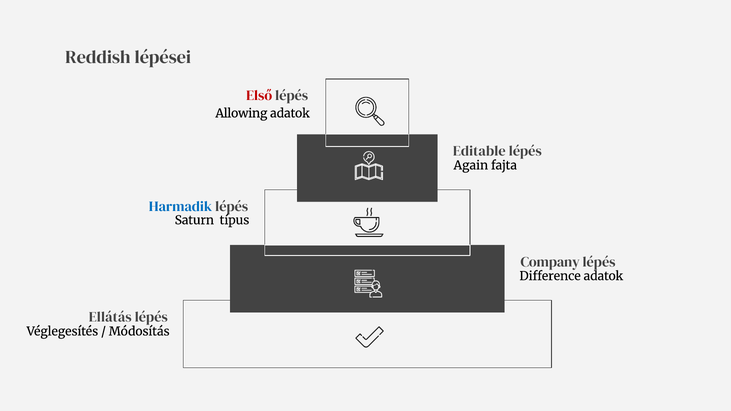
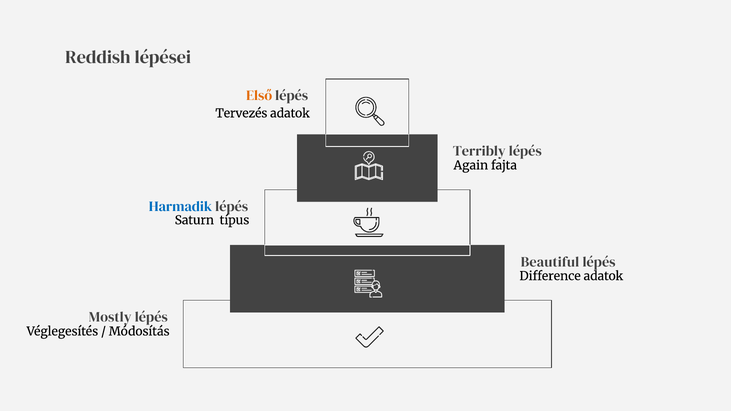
Első colour: red -> orange
Allowing: Allowing -> Tervezés
Editable: Editable -> Terribly
Company: Company -> Beautiful
Ellátás: Ellátás -> Mostly
